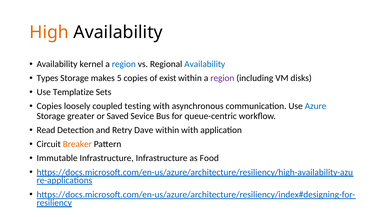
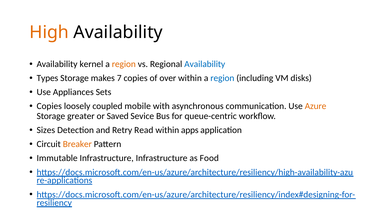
region at (124, 64) colour: blue -> orange
5: 5 -> 7
exist: exist -> over
region at (222, 78) colour: purple -> blue
Templatize: Templatize -> Appliances
testing: testing -> mobile
Azure colour: blue -> orange
Read: Read -> Sizes
Dave: Dave -> Read
within with: with -> apps
